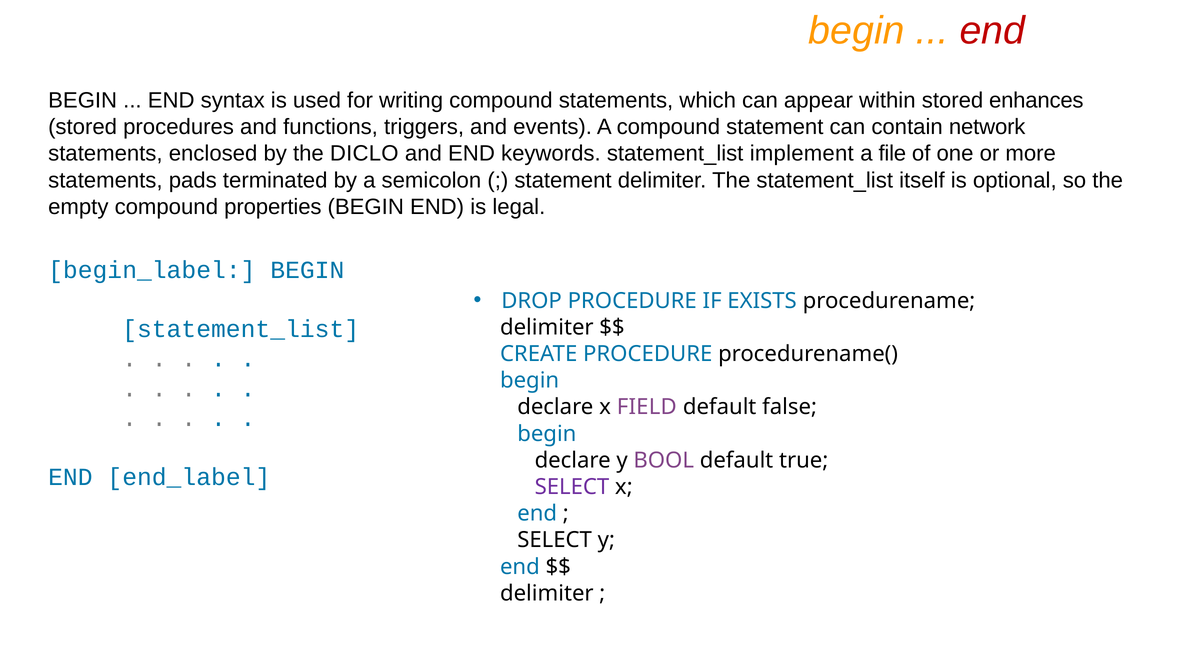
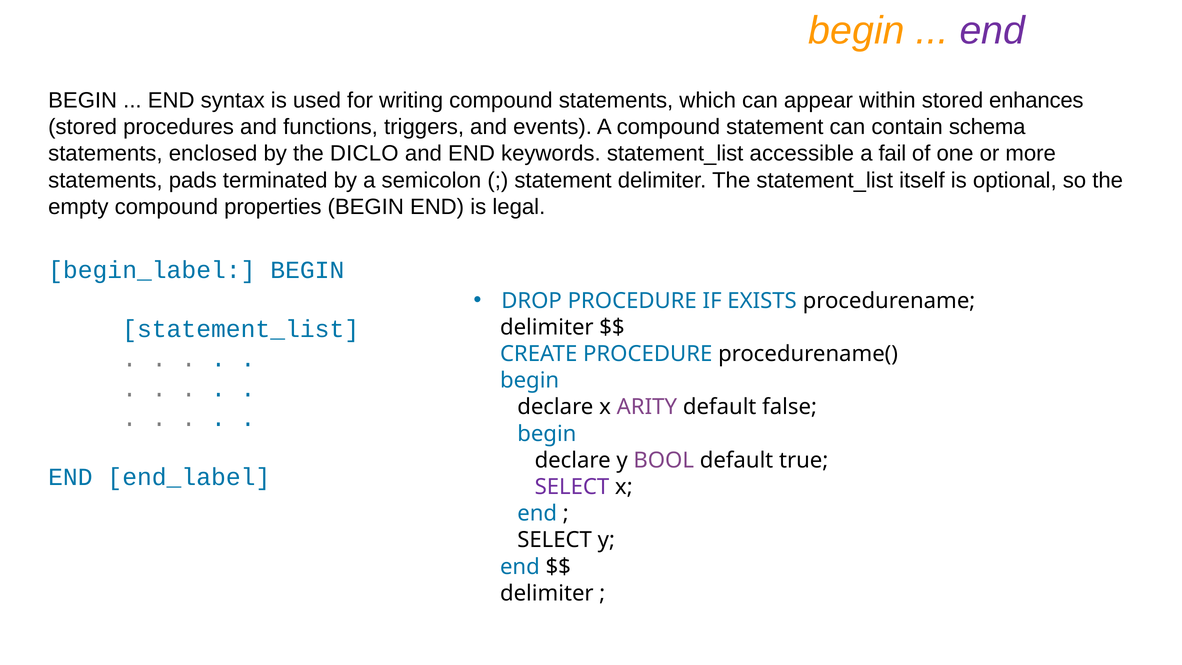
end at (992, 31) colour: red -> purple
network: network -> schema
implement: implement -> accessible
file: file -> fail
FIELD: FIELD -> ARITY
